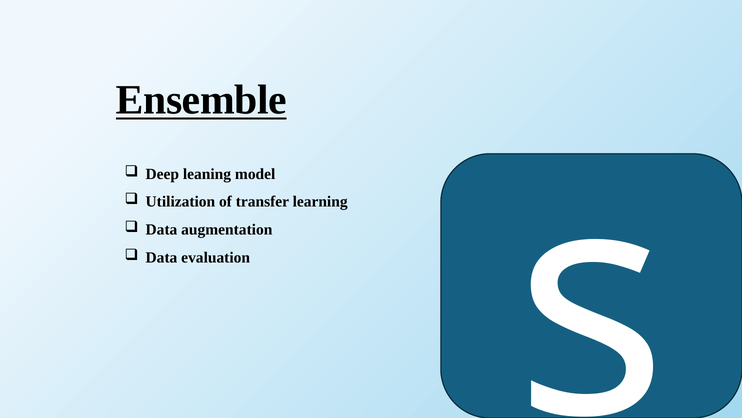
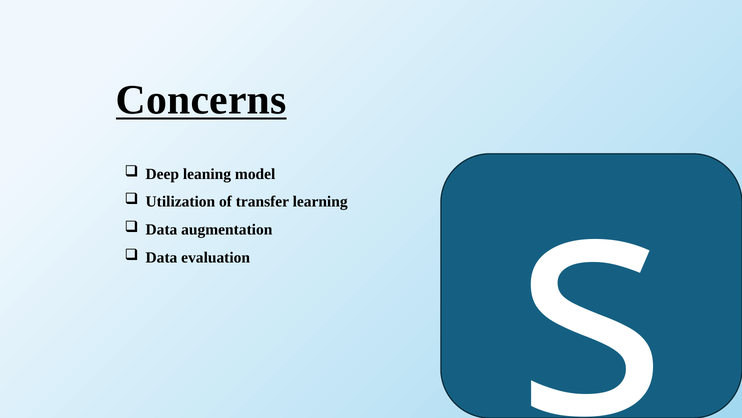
Ensemble: Ensemble -> Concerns
